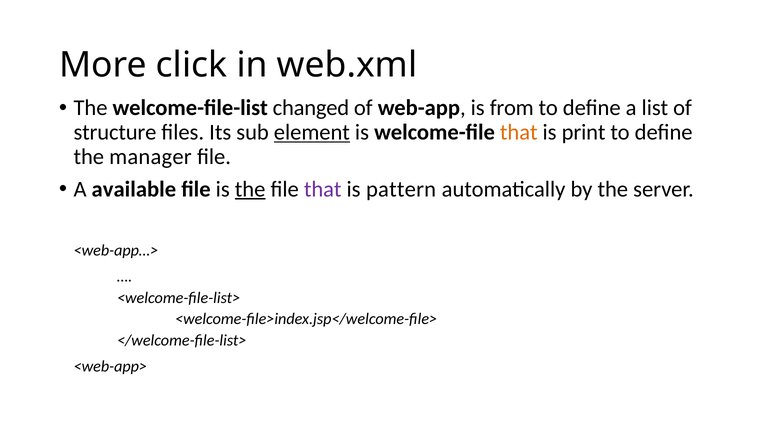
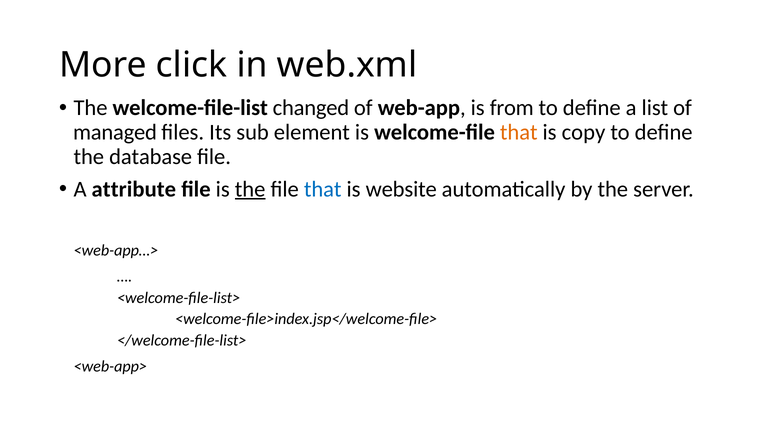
structure: structure -> managed
element underline: present -> none
print: print -> copy
manager: manager -> database
available: available -> attribute
that at (323, 189) colour: purple -> blue
pattern: pattern -> website
